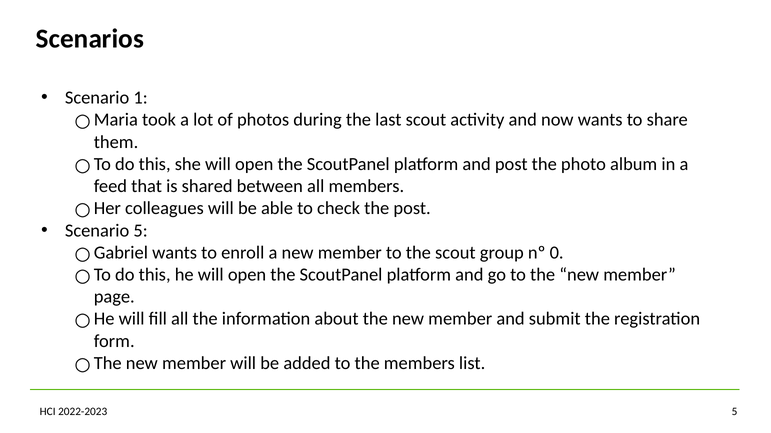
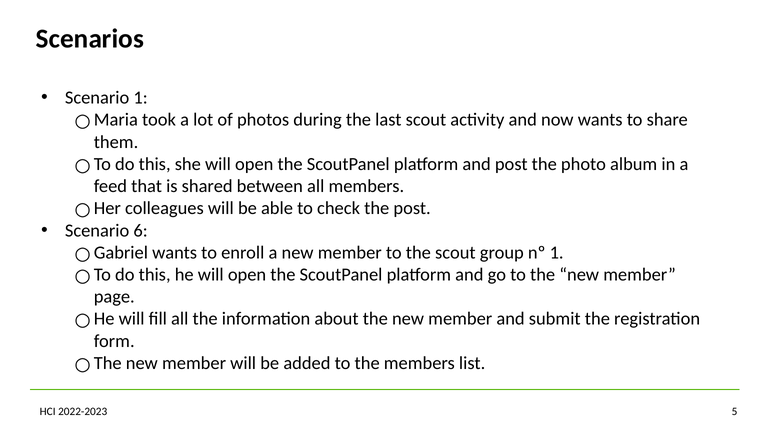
Scenario 5: 5 -> 6
nº 0: 0 -> 1
